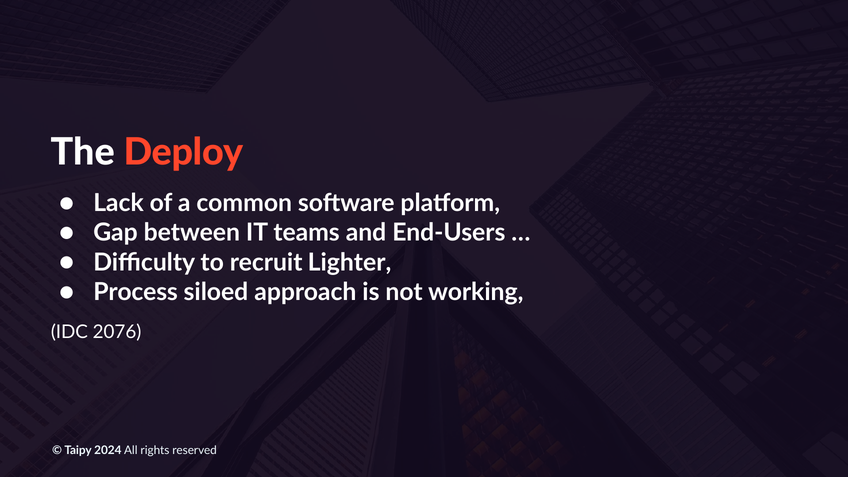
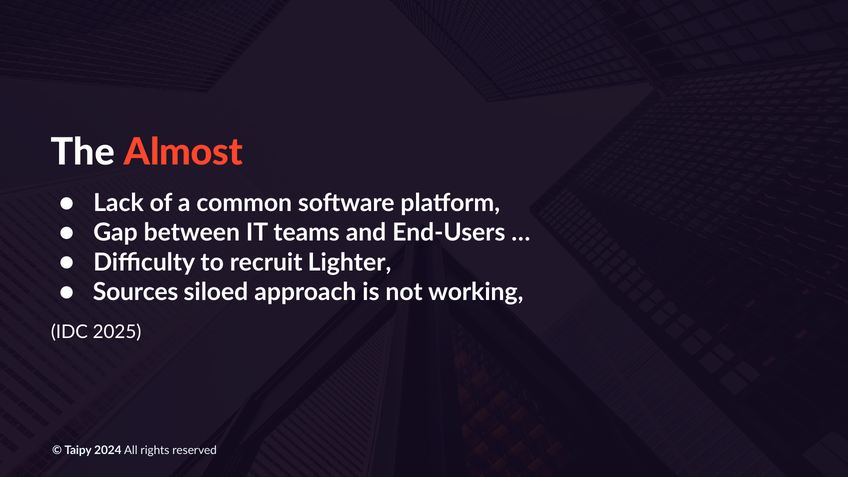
Deploy: Deploy -> Almost
Process: Process -> Sources
2076: 2076 -> 2025
